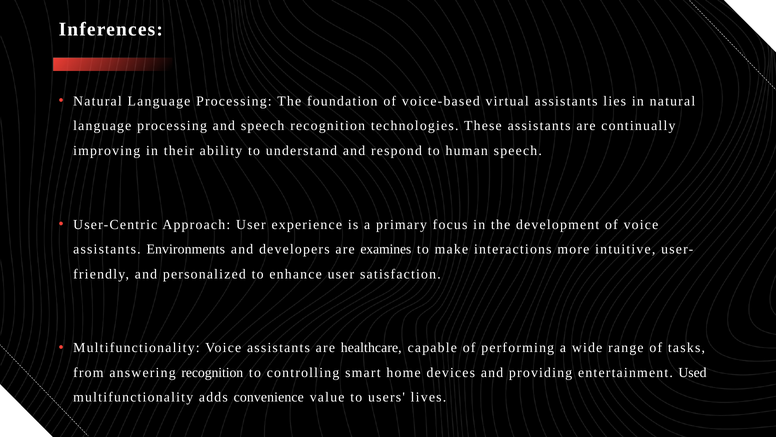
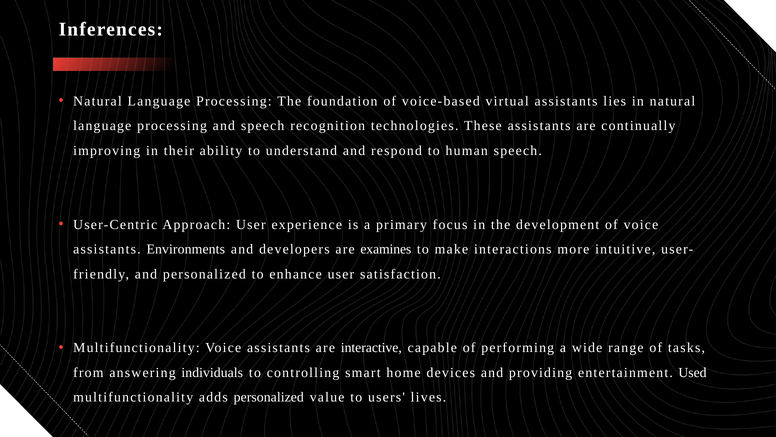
healthcare: healthcare -> interactive
answering recognition: recognition -> individuals
adds convenience: convenience -> personalized
